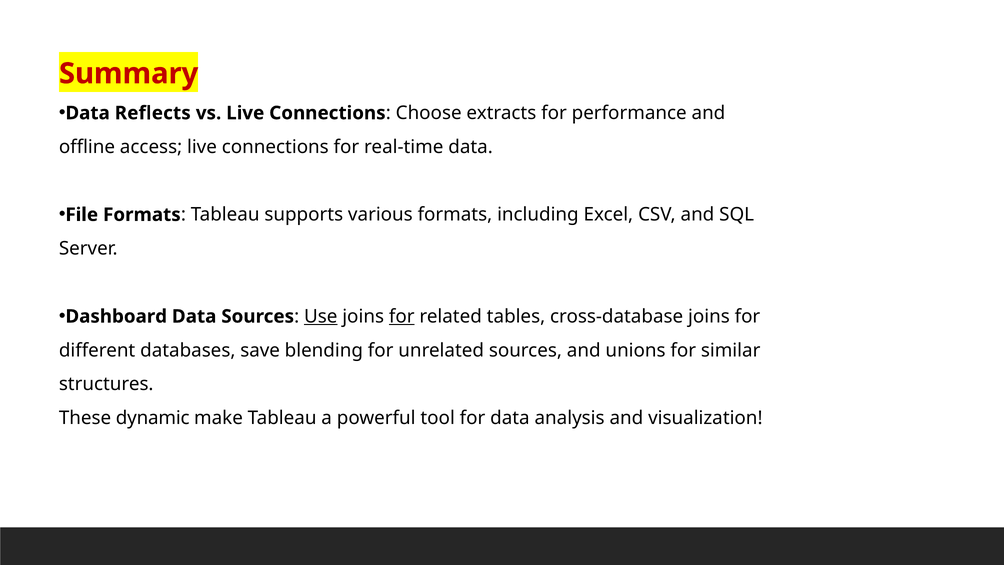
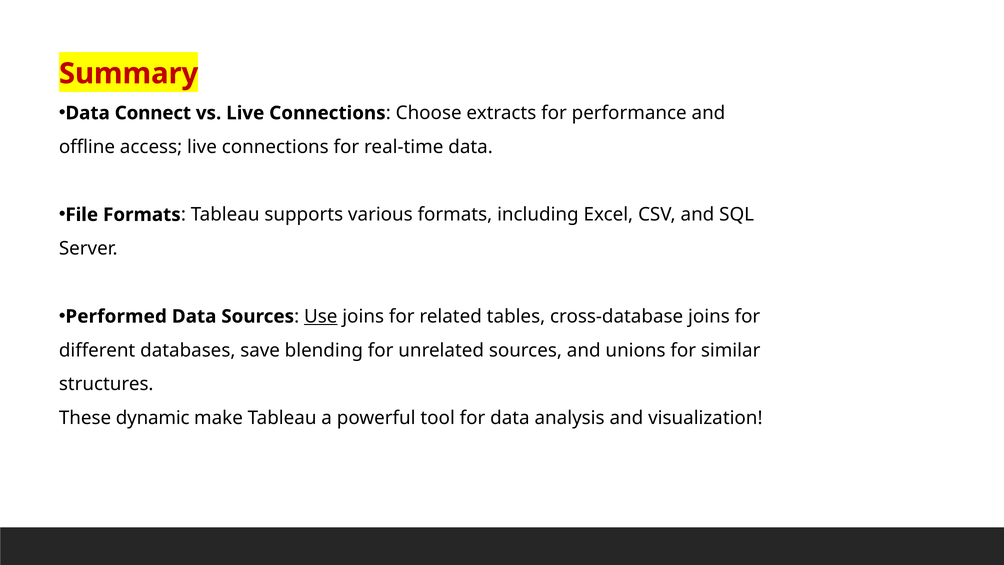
Reflects: Reflects -> Connect
Dashboard: Dashboard -> Performed
for at (402, 316) underline: present -> none
